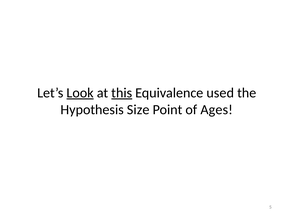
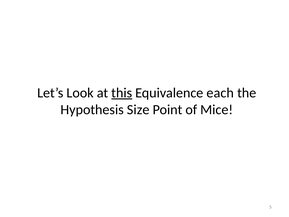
Look underline: present -> none
used: used -> each
Ages: Ages -> Mice
